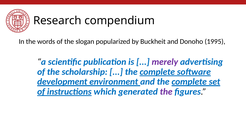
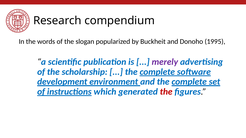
the at (166, 92) colour: purple -> red
